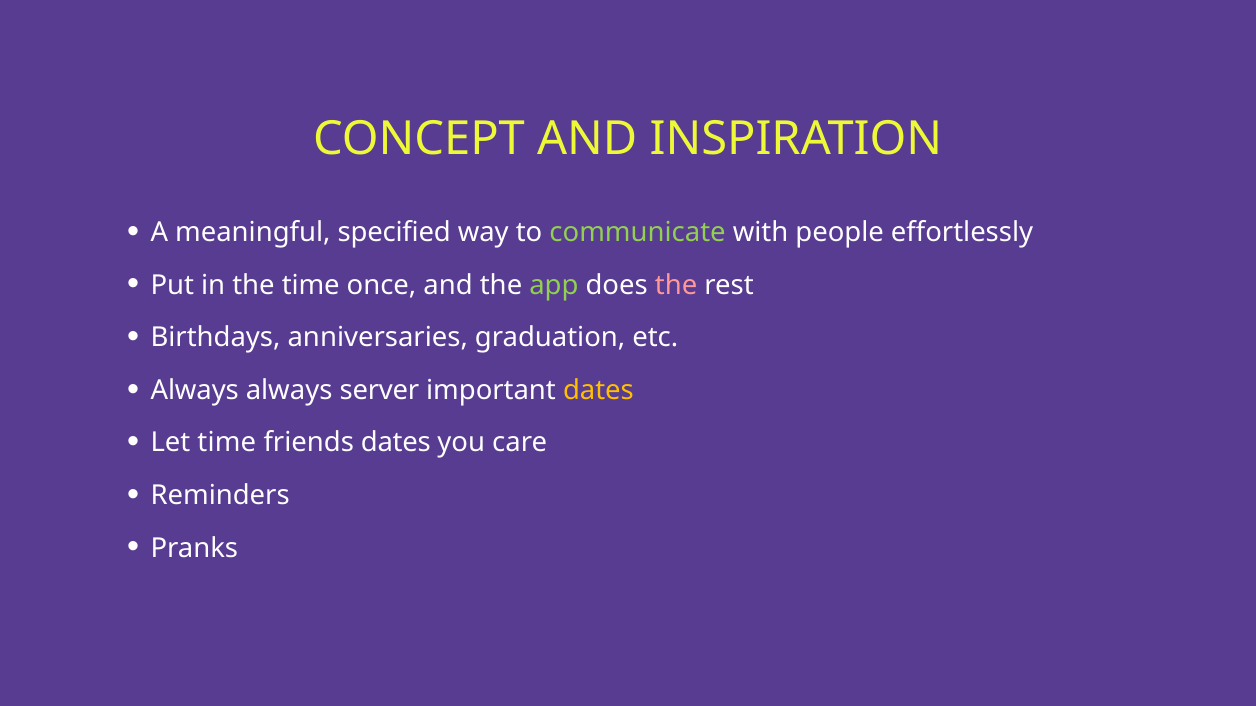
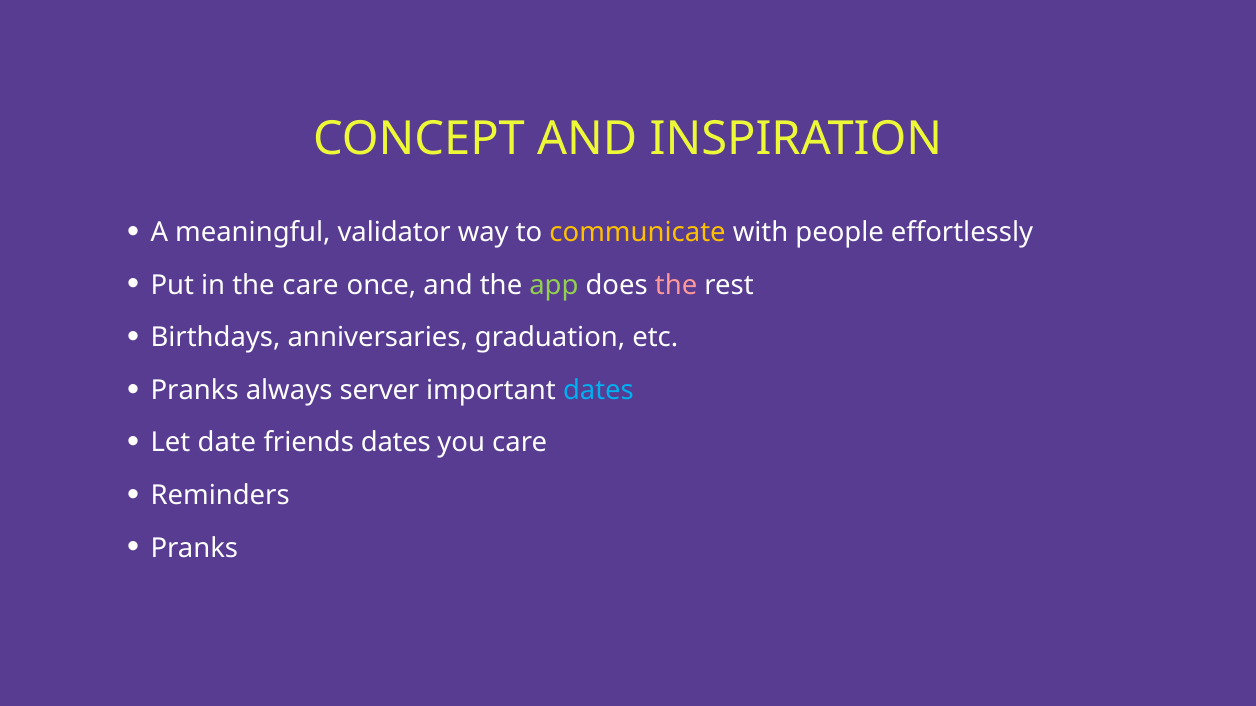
specified: specified -> validator
communicate colour: light green -> yellow
the time: time -> care
Always at (195, 390): Always -> Pranks
dates at (598, 390) colour: yellow -> light blue
Let time: time -> date
